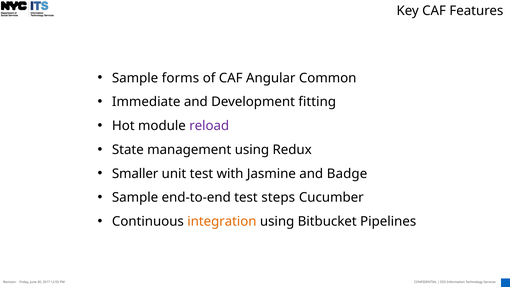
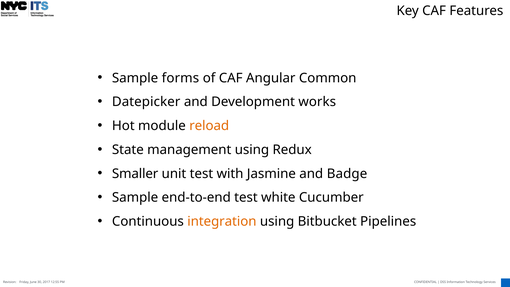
Immediate: Immediate -> Datepicker
fitting: fitting -> works
reload colour: purple -> orange
steps: steps -> white
